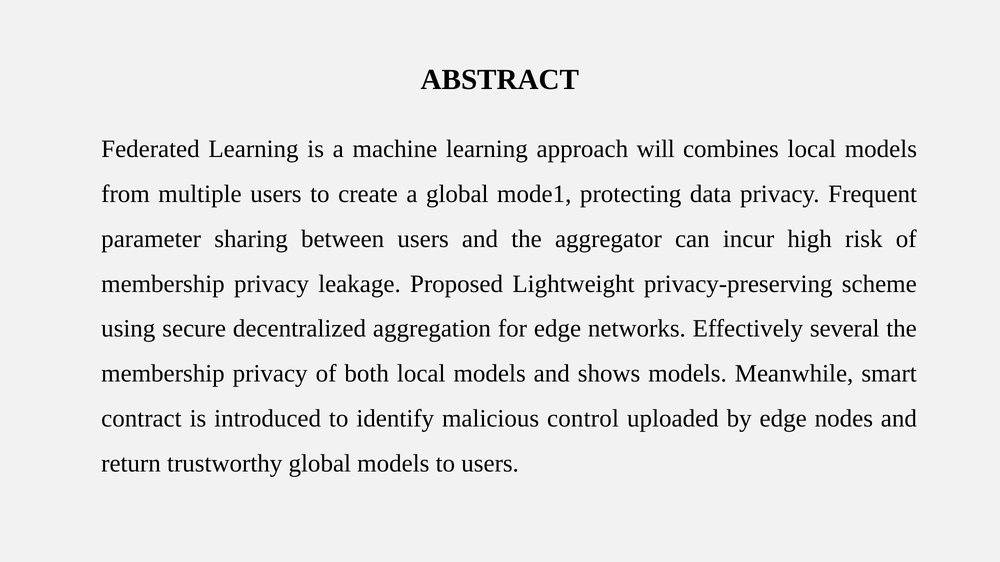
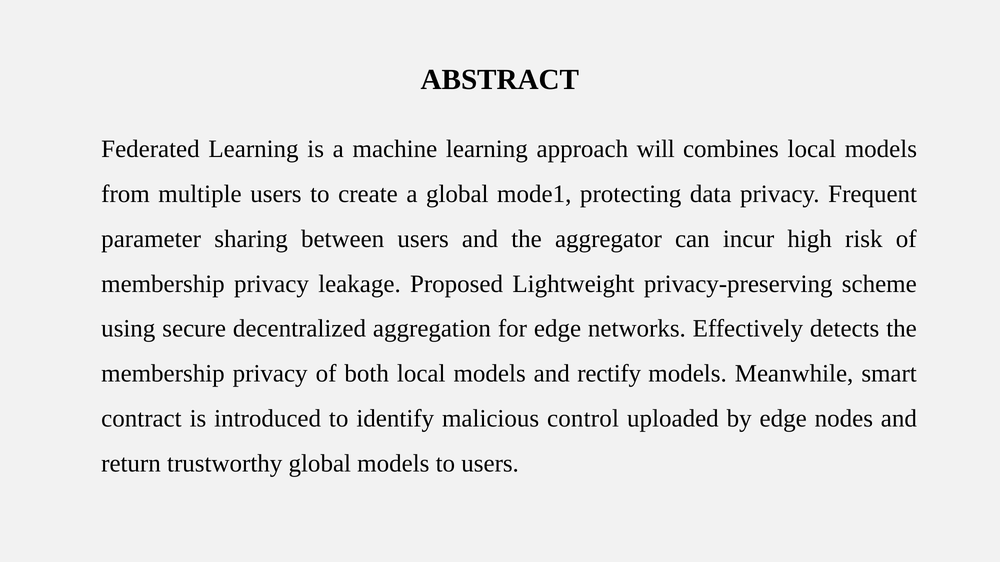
several: several -> detects
shows: shows -> rectify
